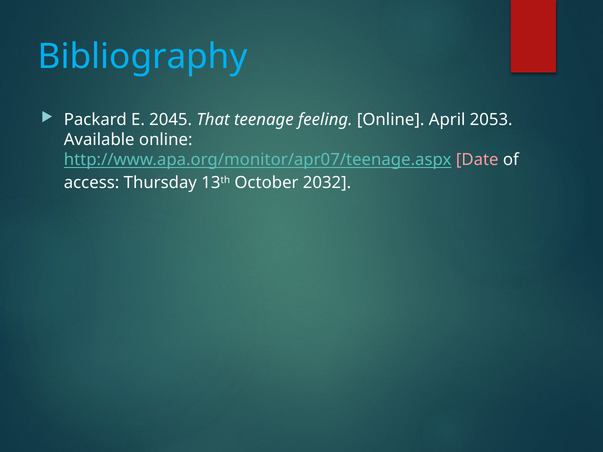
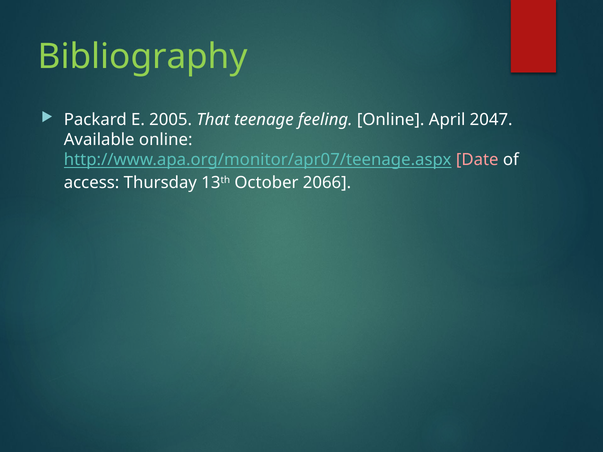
Bibliography colour: light blue -> light green
2045: 2045 -> 2005
2053: 2053 -> 2047
2032: 2032 -> 2066
